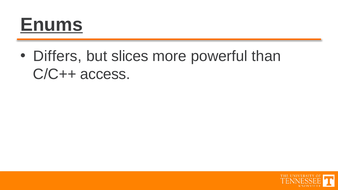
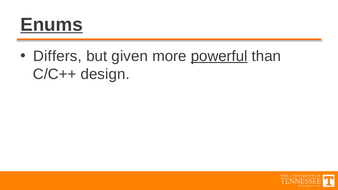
slices: slices -> given
powerful underline: none -> present
access: access -> design
